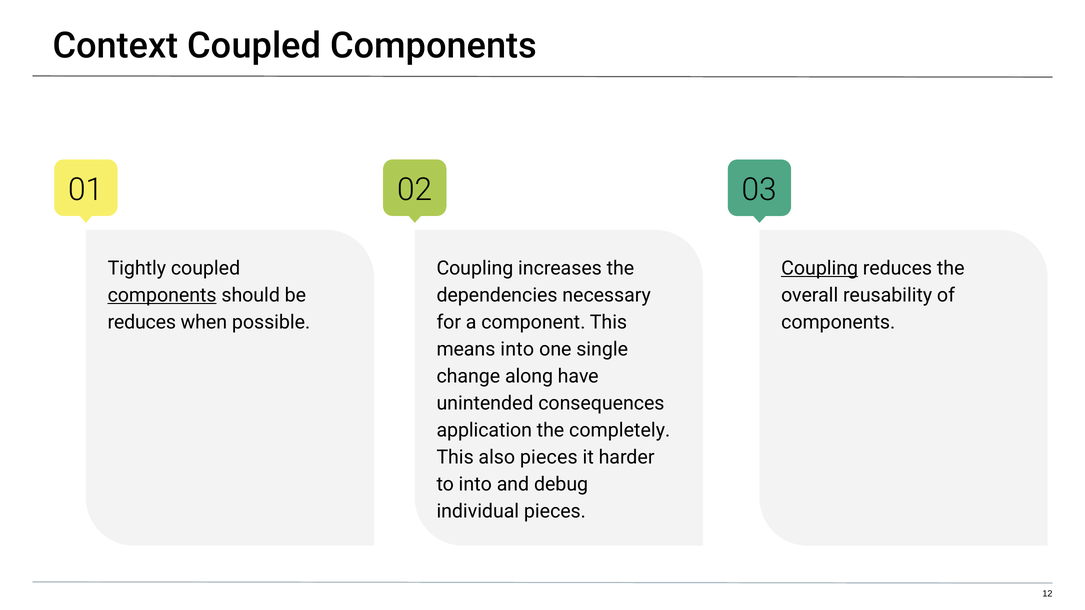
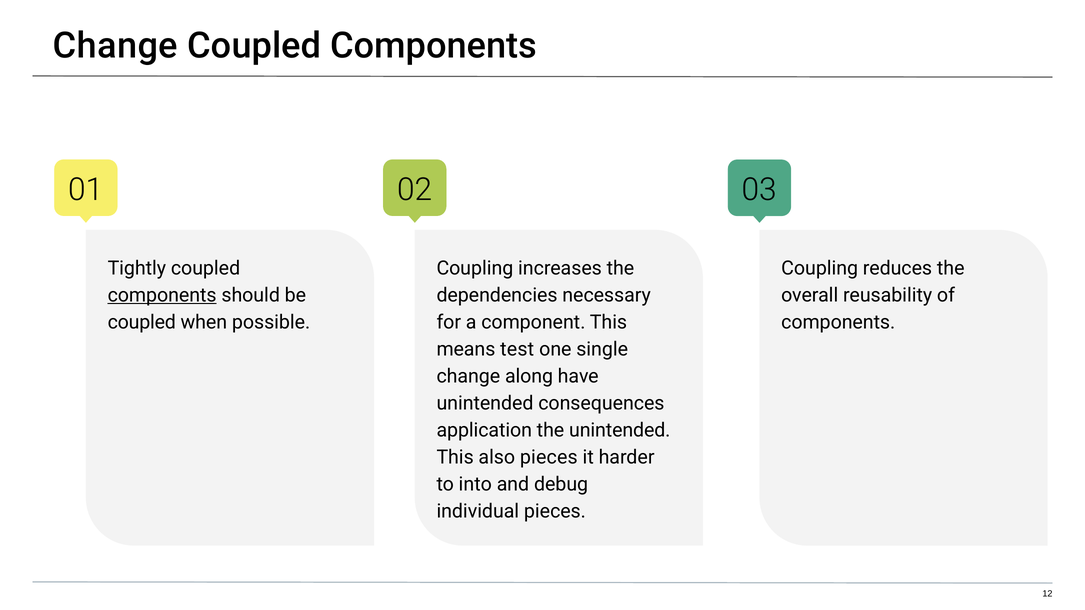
Context at (116, 46): Context -> Change
Coupling at (820, 268) underline: present -> none
reduces at (142, 322): reduces -> coupled
means into: into -> test
the completely: completely -> unintended
